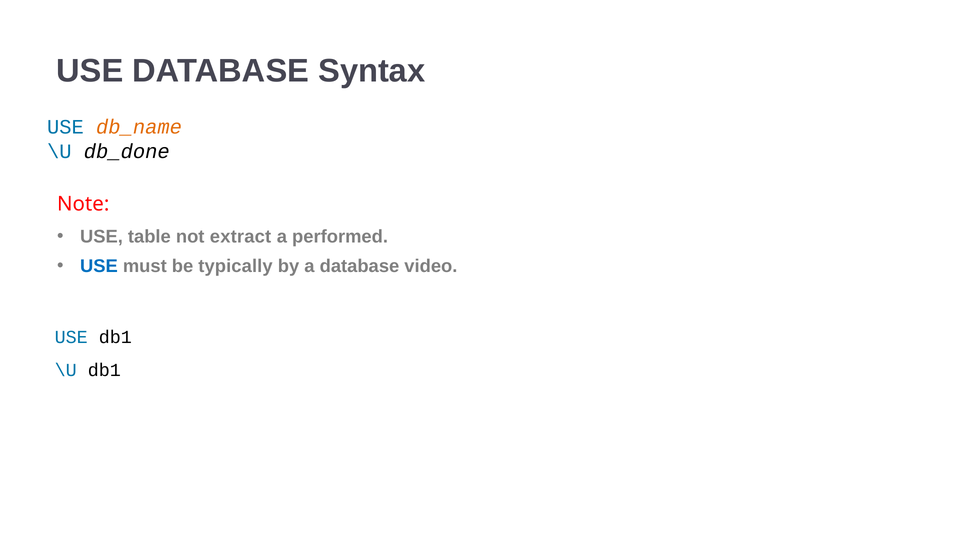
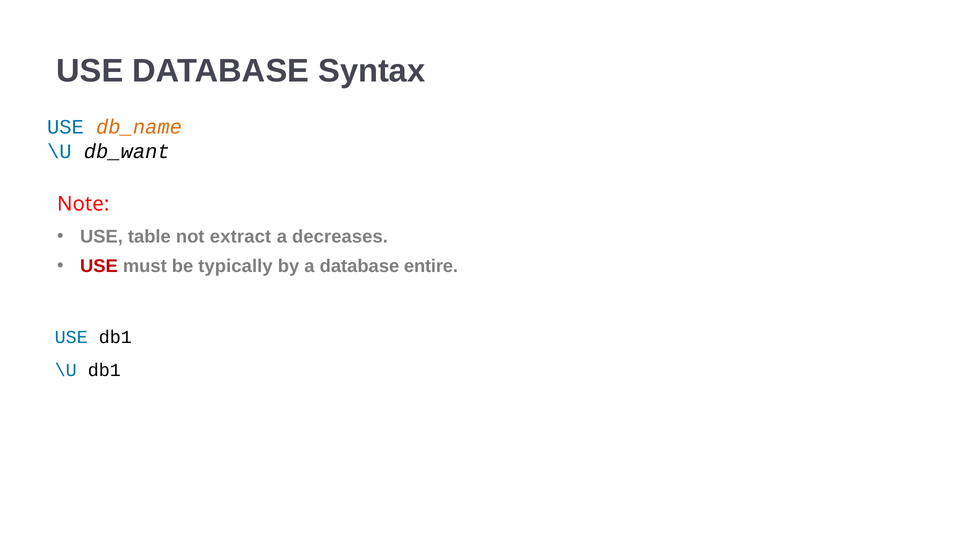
db_done: db_done -> db_want
performed: performed -> decreases
USE at (99, 266) colour: blue -> red
video: video -> entire
